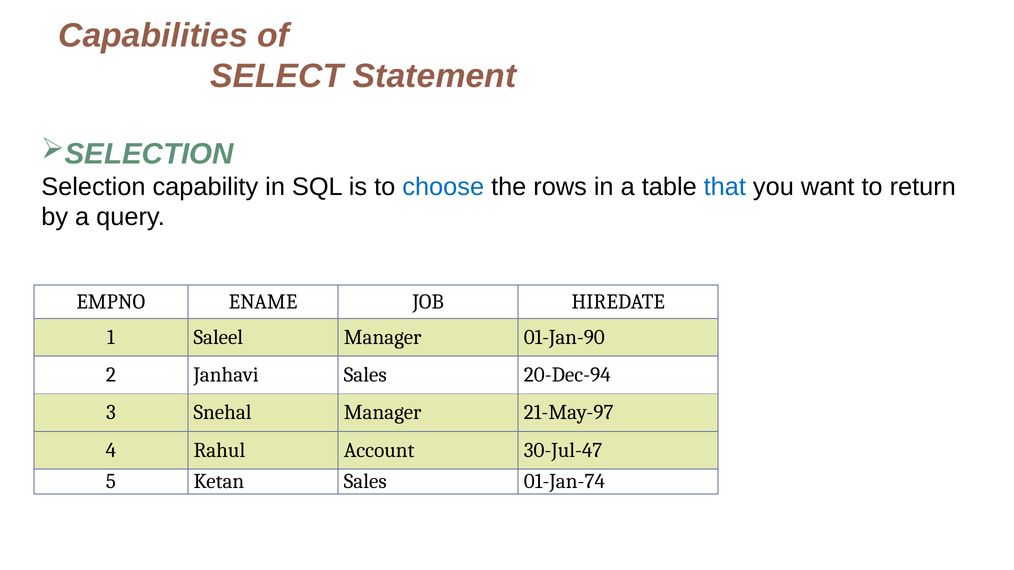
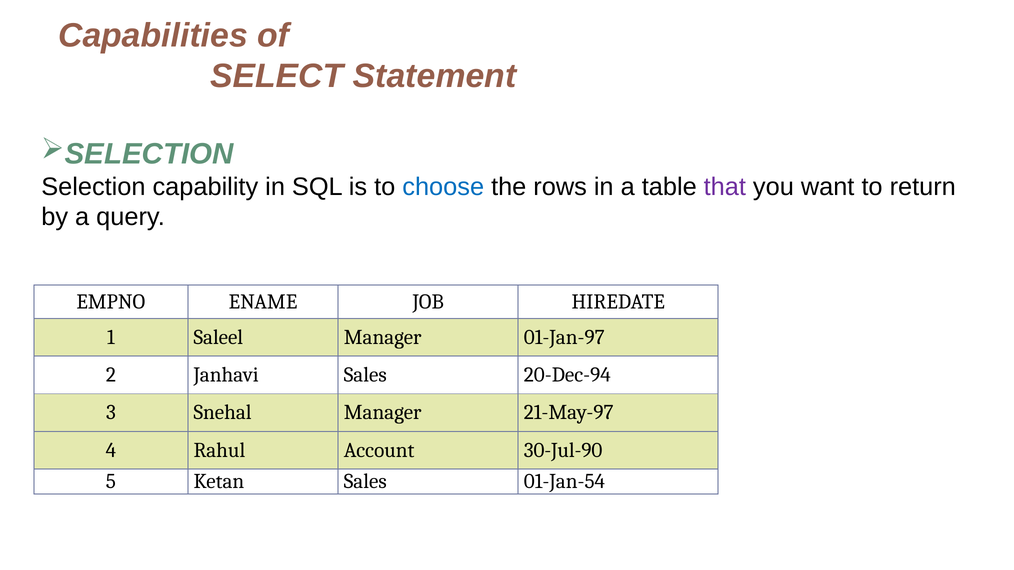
that colour: blue -> purple
01-Jan-90: 01-Jan-90 -> 01-Jan-97
30-Jul-47: 30-Jul-47 -> 30-Jul-90
01-Jan-74: 01-Jan-74 -> 01-Jan-54
